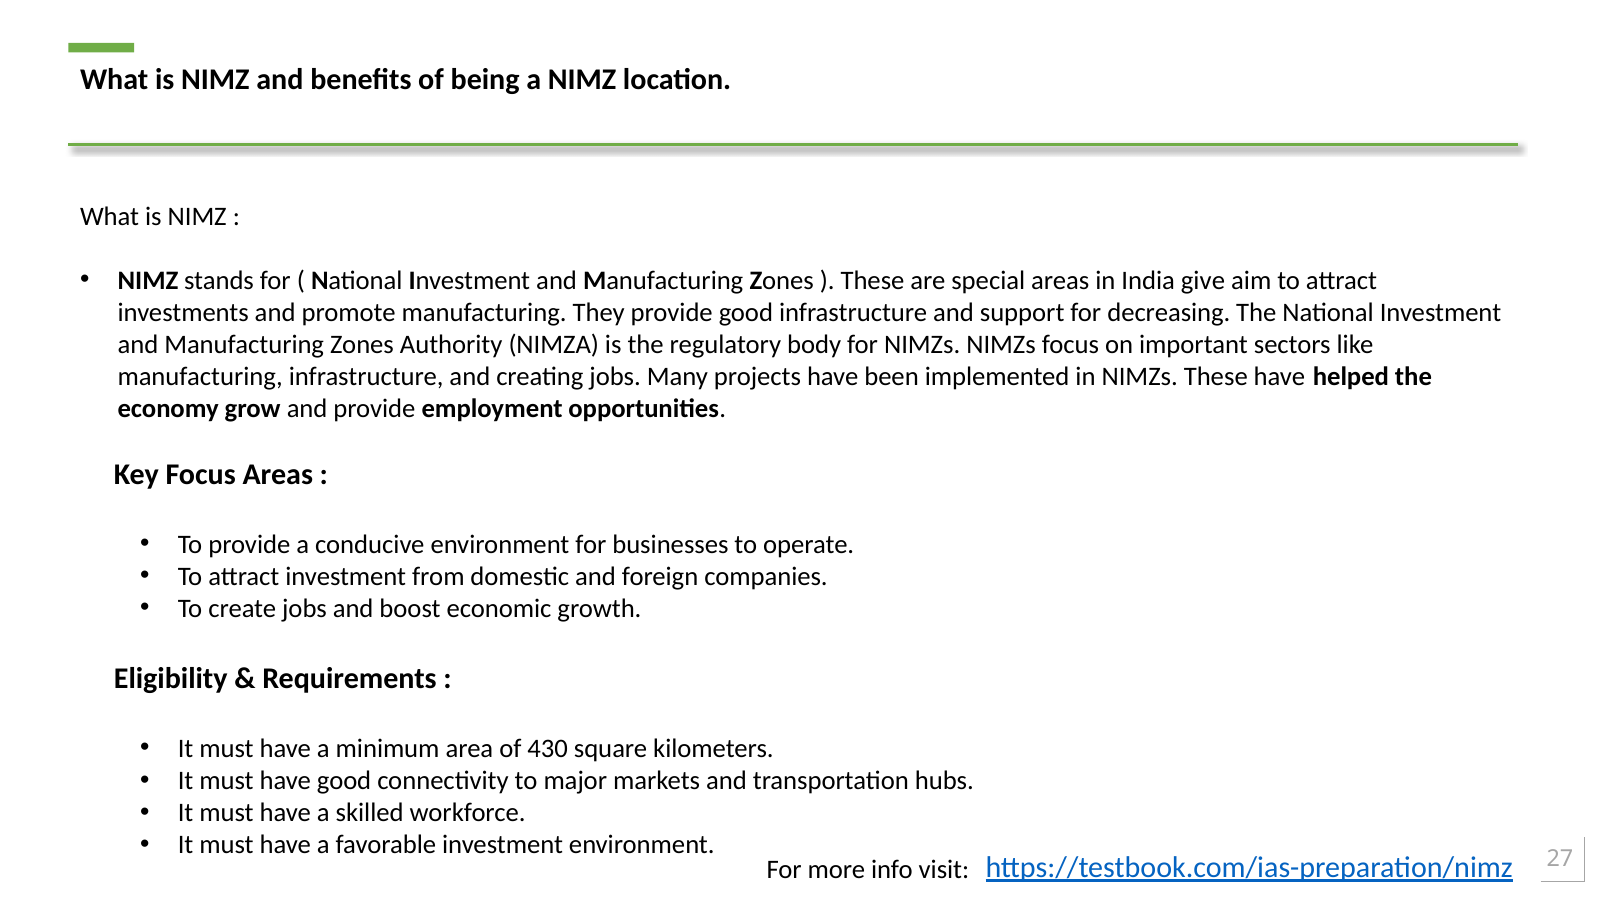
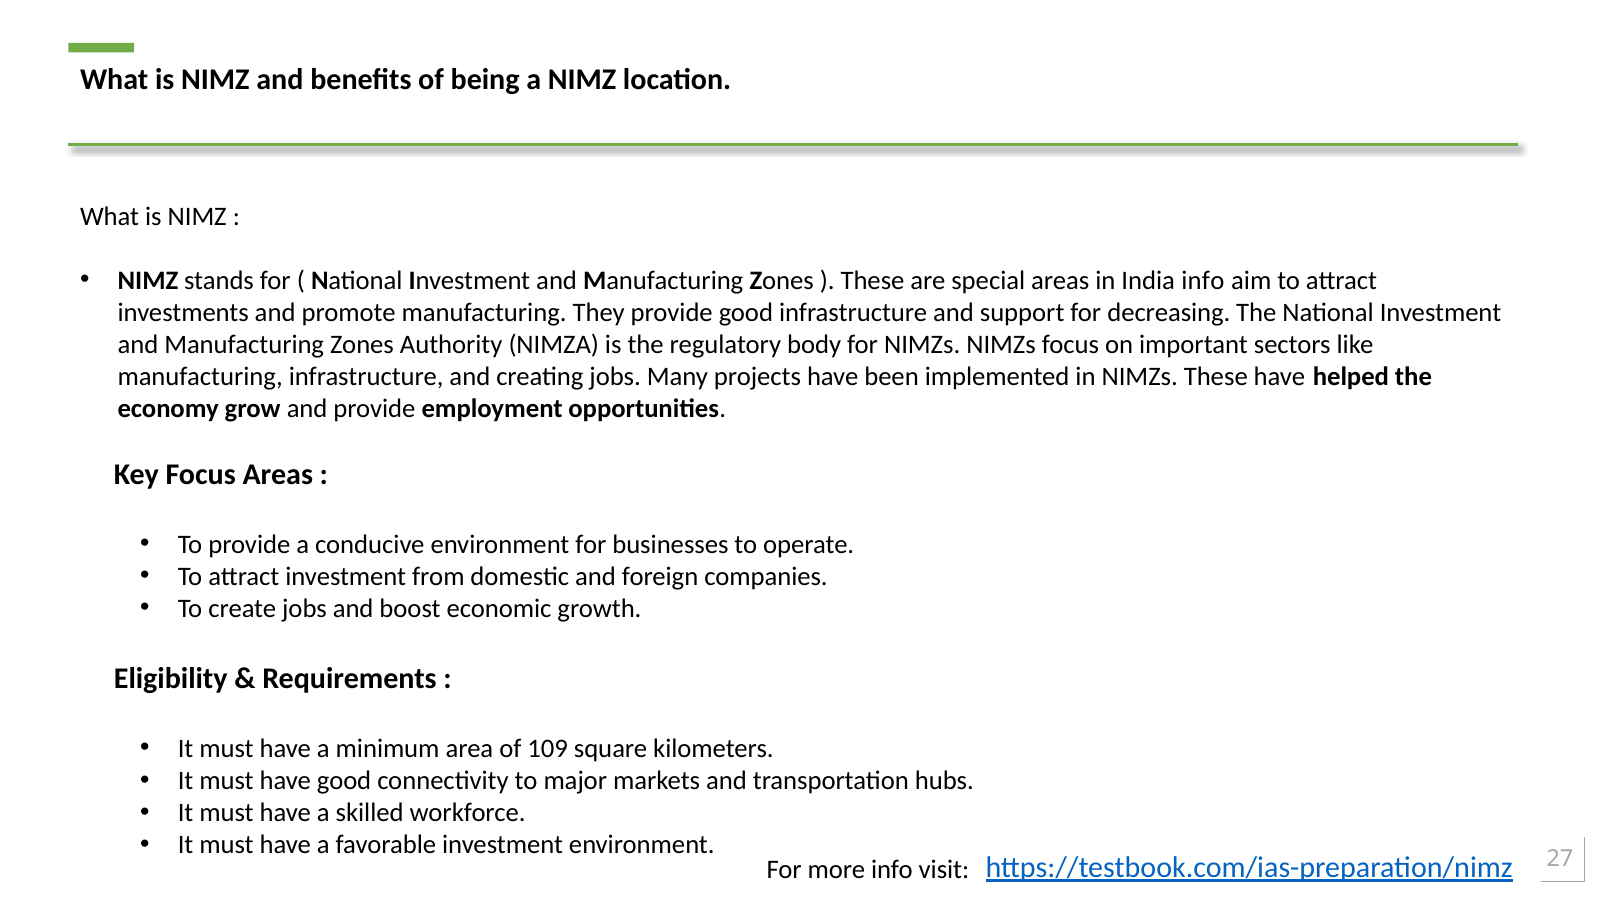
India give: give -> info
430: 430 -> 109
